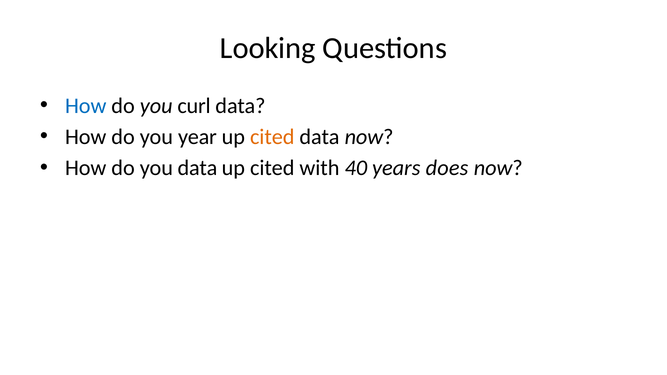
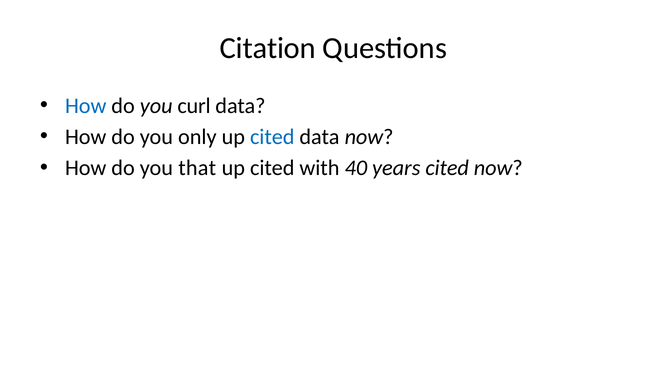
Looking: Looking -> Citation
year: year -> only
cited at (272, 137) colour: orange -> blue
you data: data -> that
years does: does -> cited
